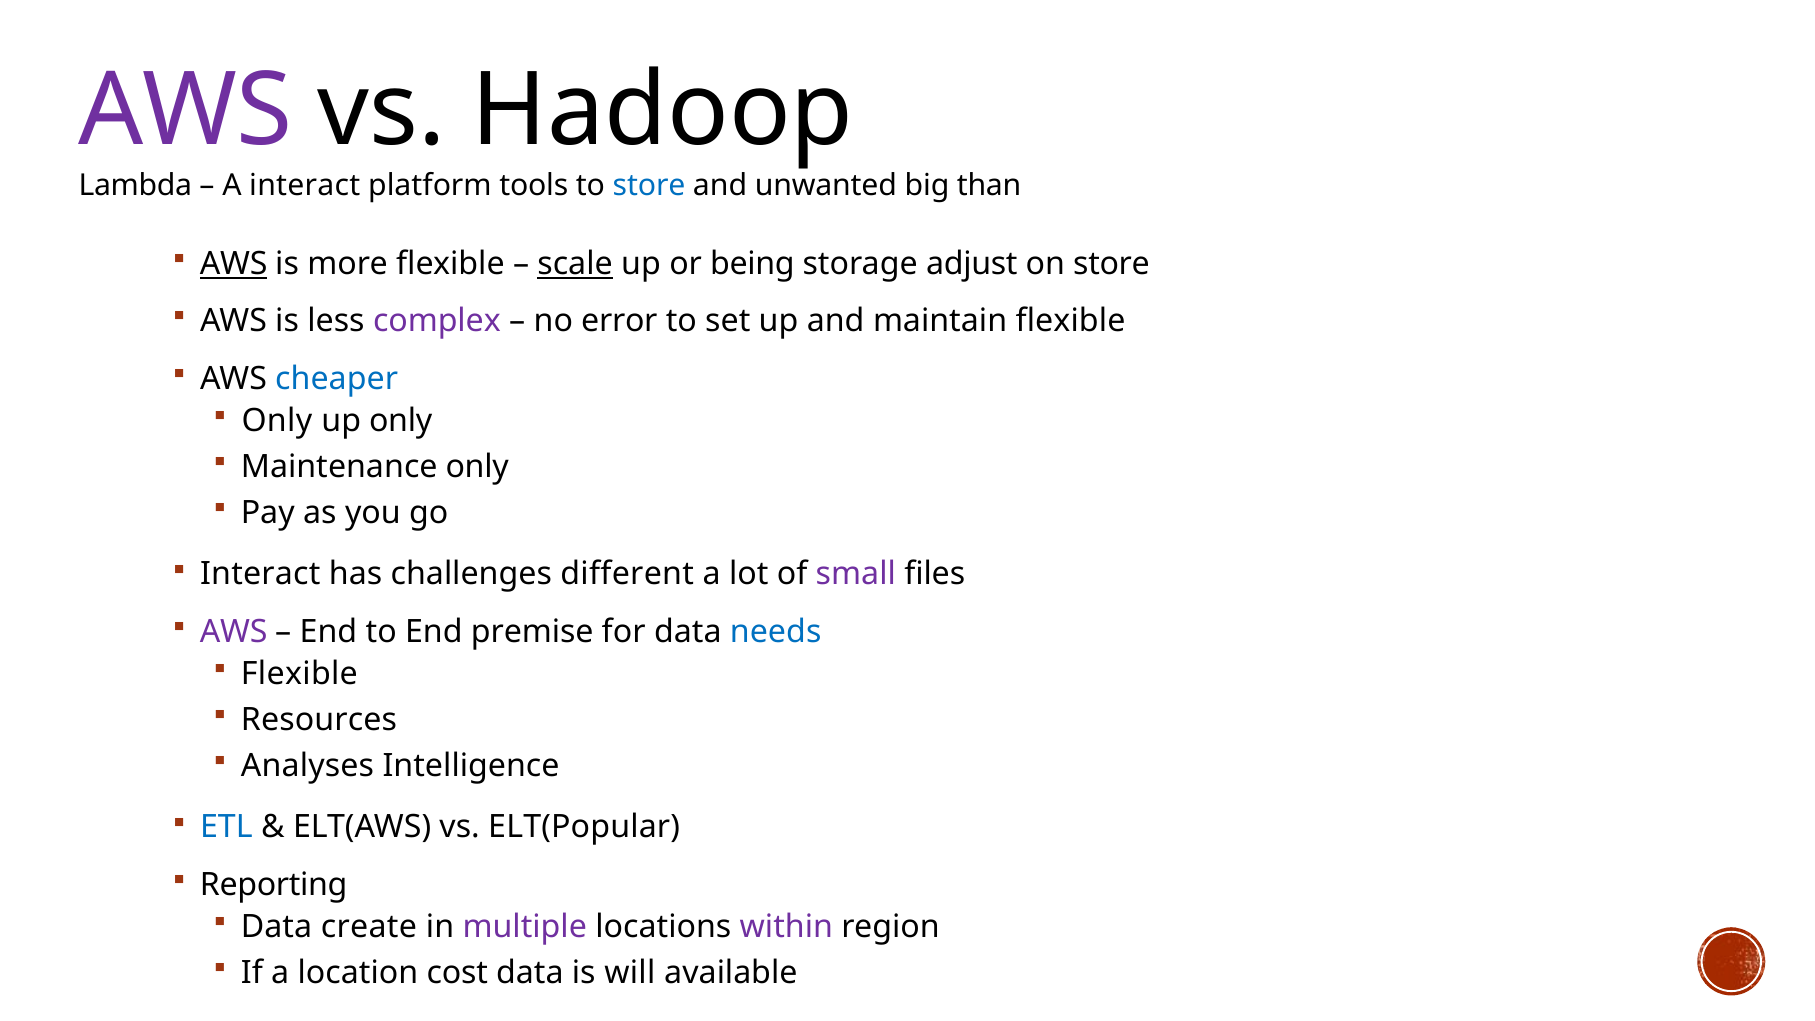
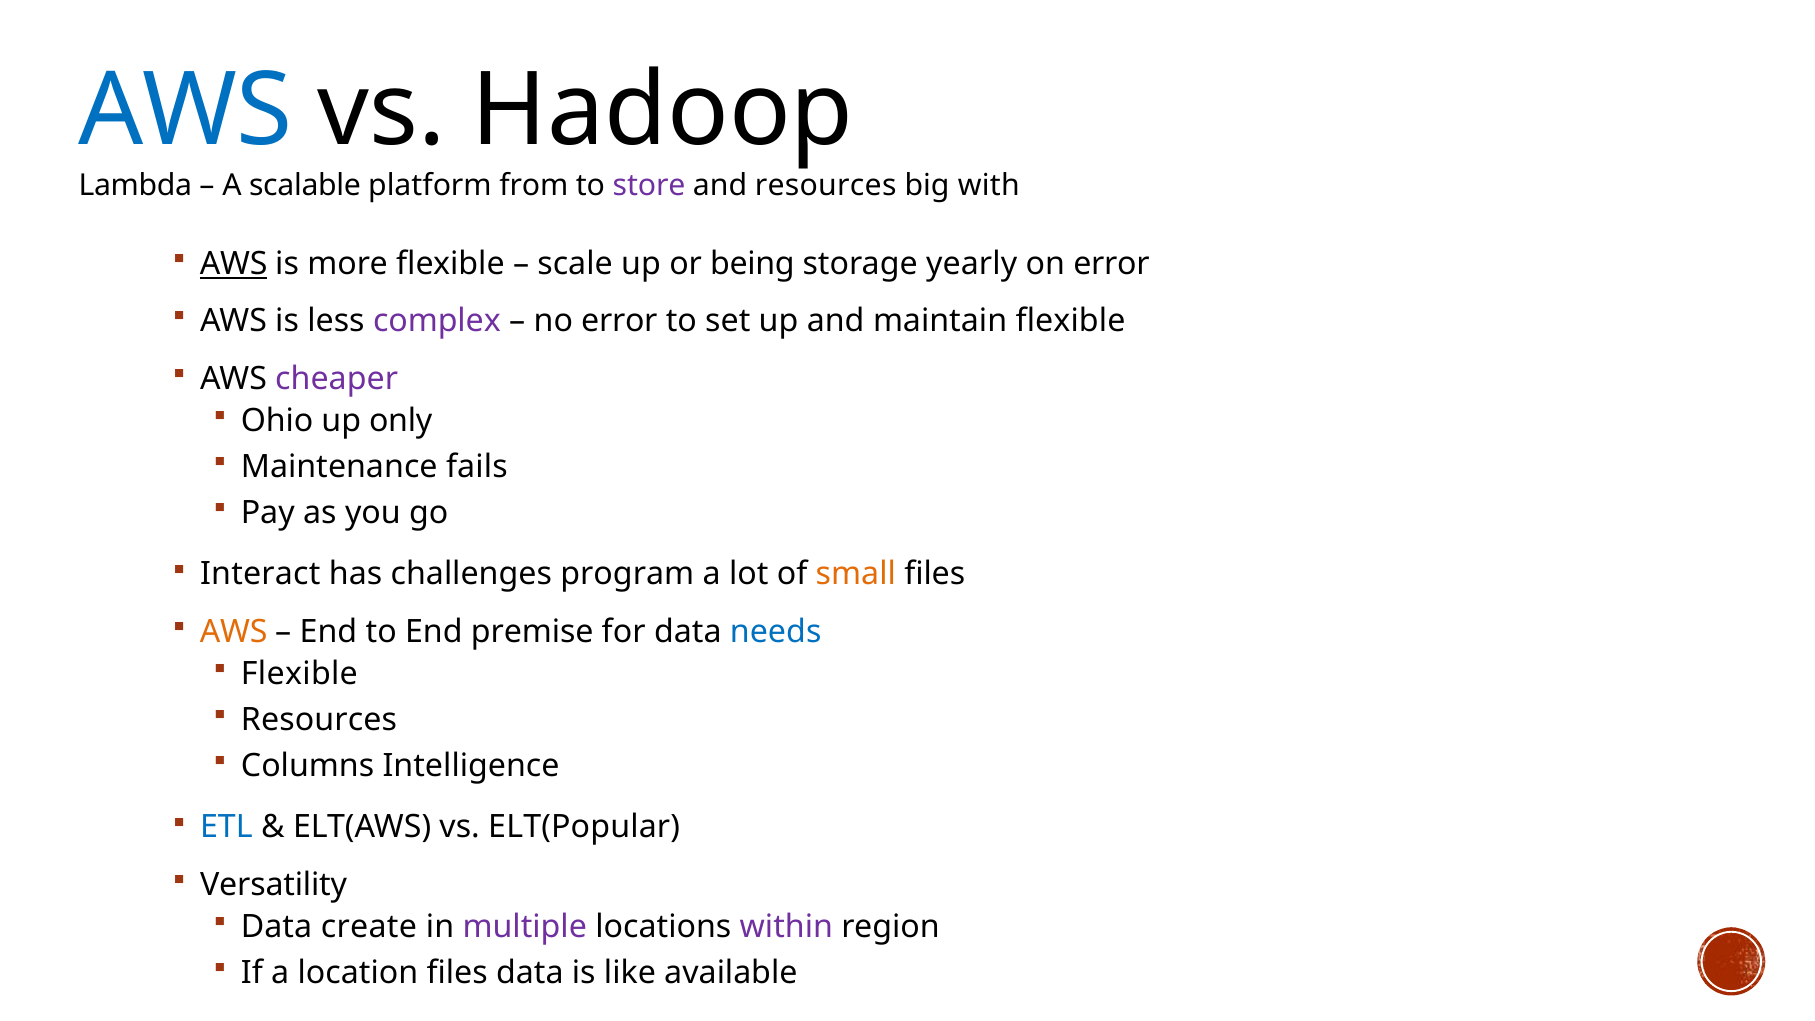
AWS at (185, 111) colour: purple -> blue
A interact: interact -> scalable
tools: tools -> from
store at (649, 185) colour: blue -> purple
and unwanted: unwanted -> resources
than: than -> with
scale underline: present -> none
adjust: adjust -> yearly
on store: store -> error
cheaper colour: blue -> purple
Only at (277, 421): Only -> Ohio
Maintenance only: only -> fails
different: different -> program
small colour: purple -> orange
AWS at (234, 632) colour: purple -> orange
Analyses: Analyses -> Columns
Reporting: Reporting -> Versatility
location cost: cost -> files
will: will -> like
